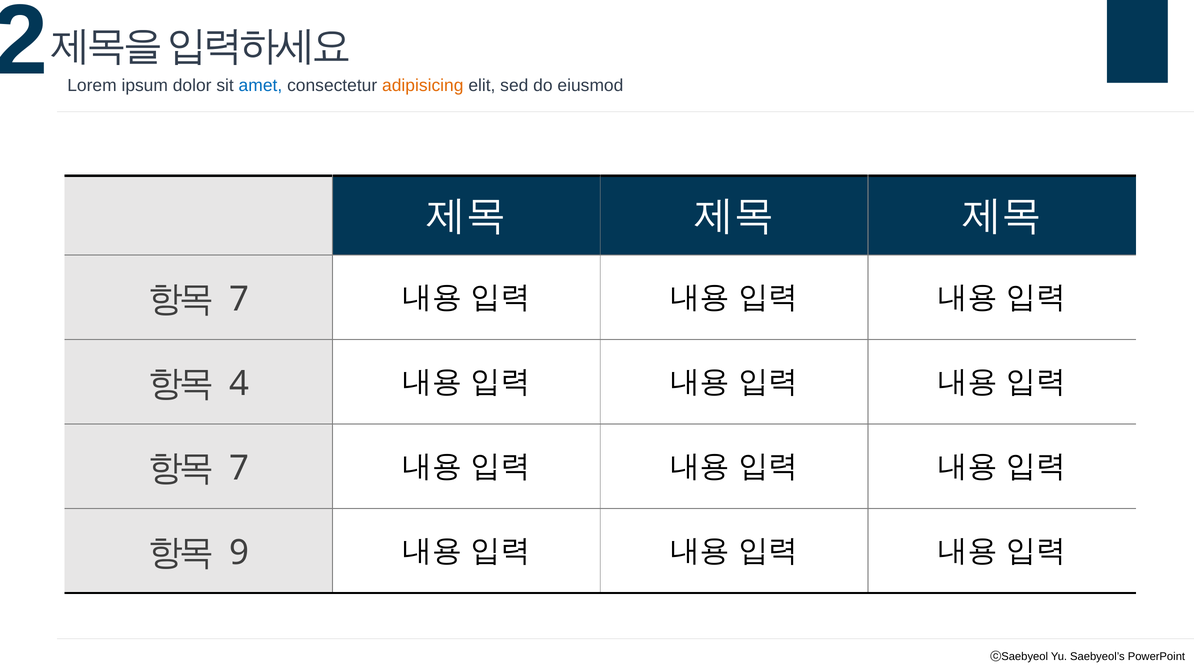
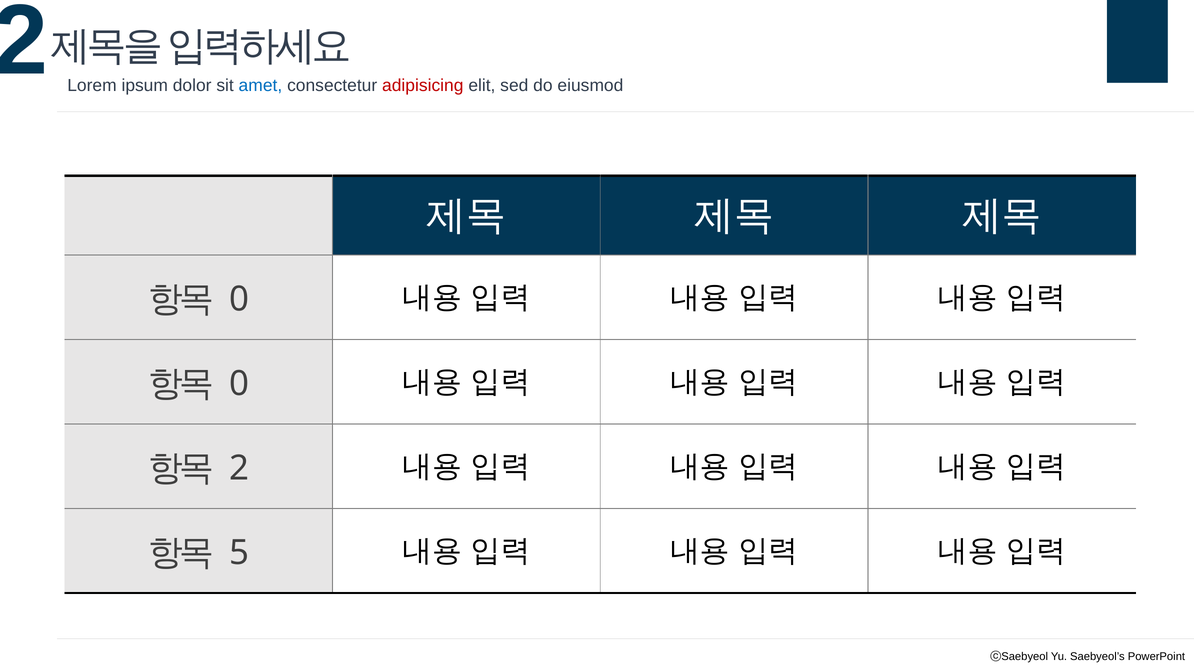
adipisicing colour: orange -> red
7 at (239, 300): 7 -> 0
4 at (239, 384): 4 -> 0
7 at (239, 469): 7 -> 2
9: 9 -> 5
